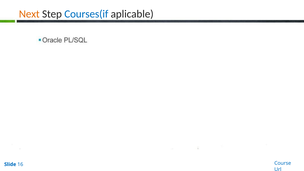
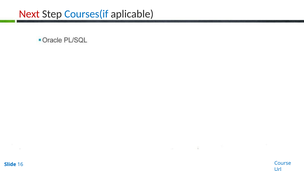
Next colour: orange -> red
